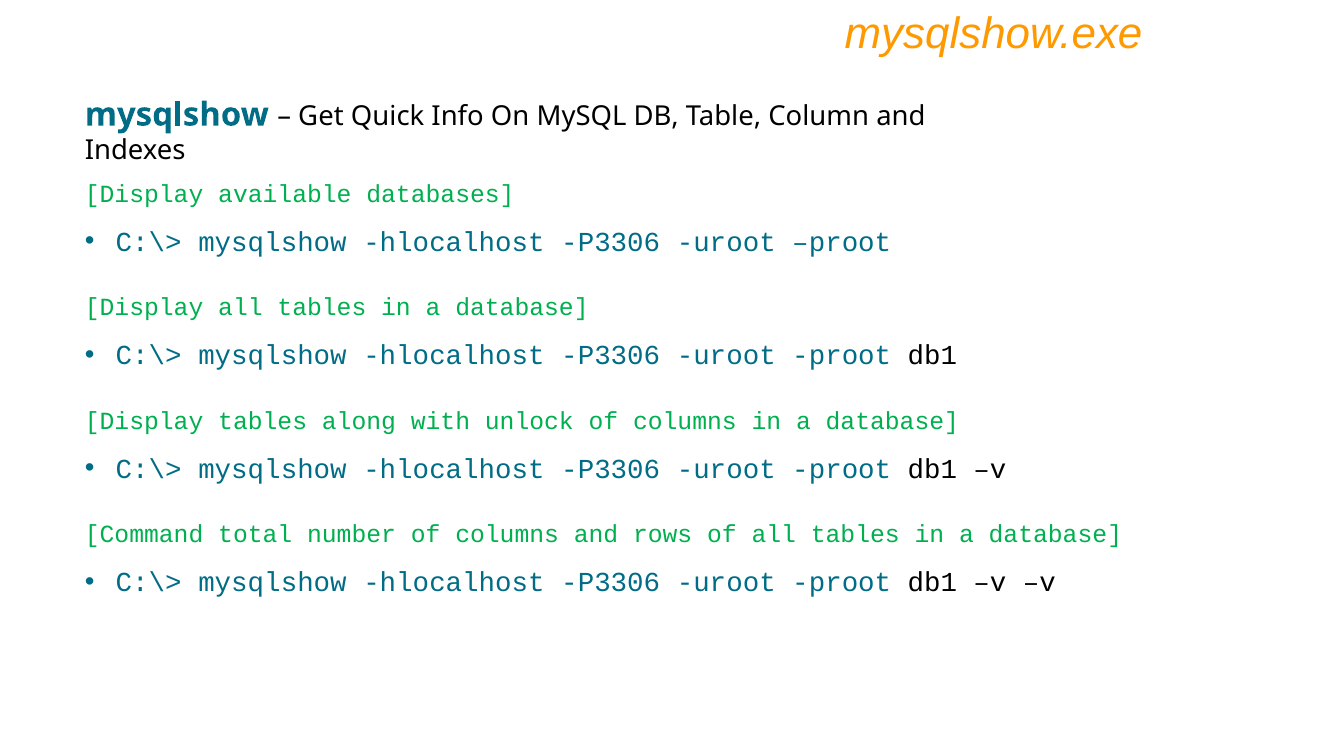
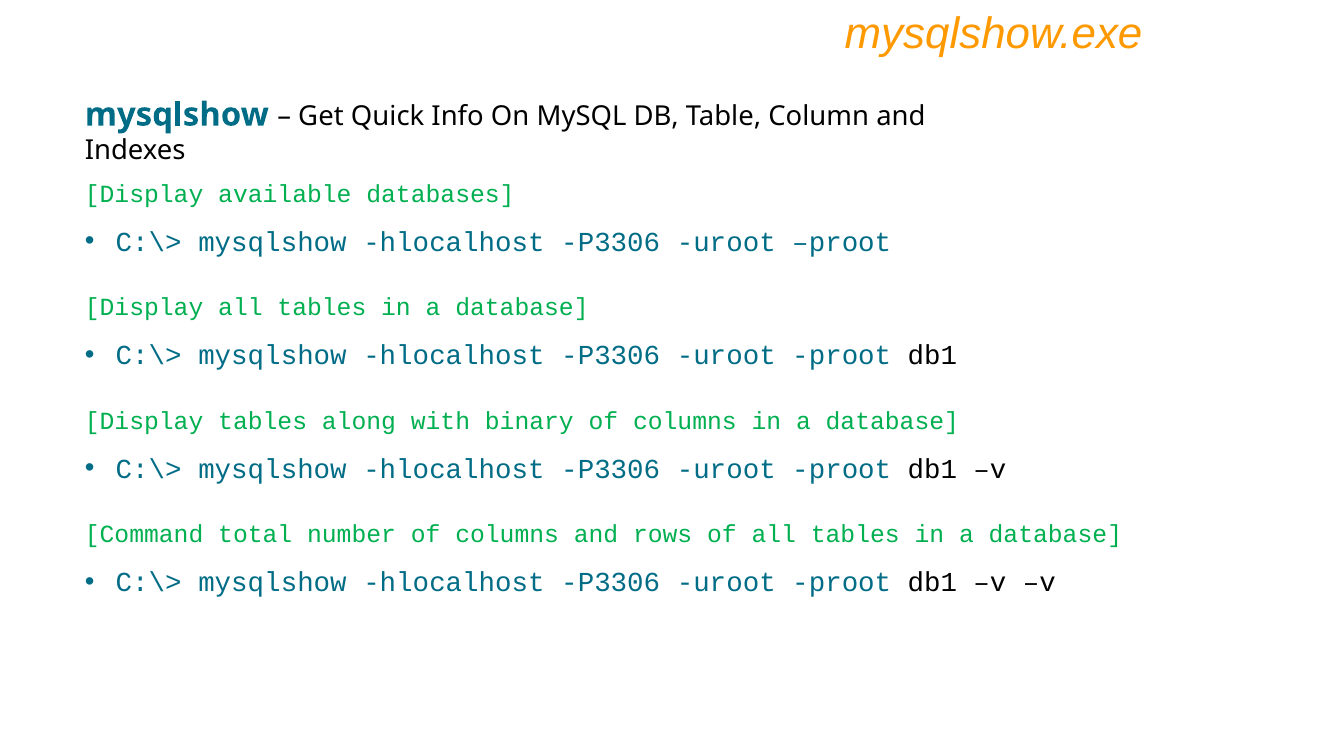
unlock: unlock -> binary
